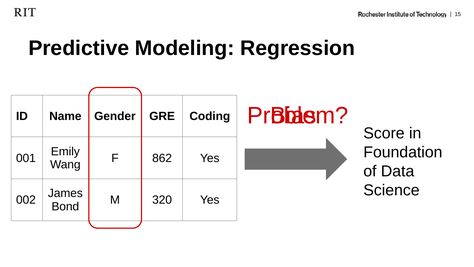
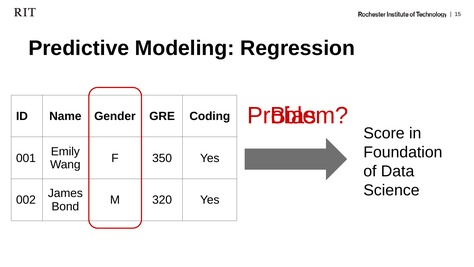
862: 862 -> 350
